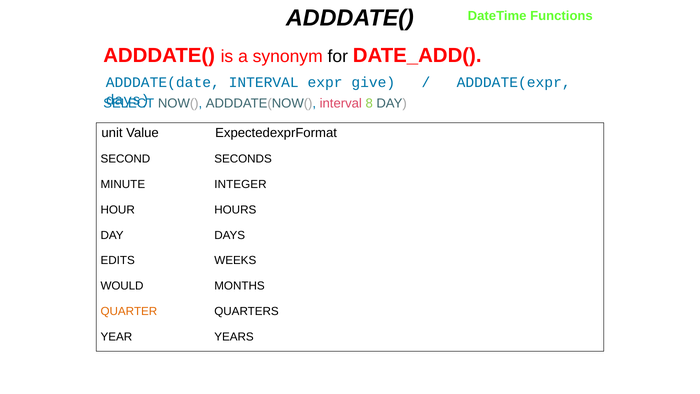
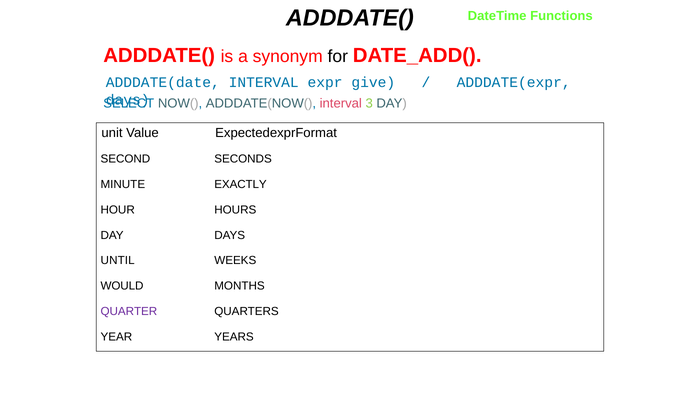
8: 8 -> 3
INTEGER: INTEGER -> EXACTLY
EDITS: EDITS -> UNTIL
QUARTER colour: orange -> purple
